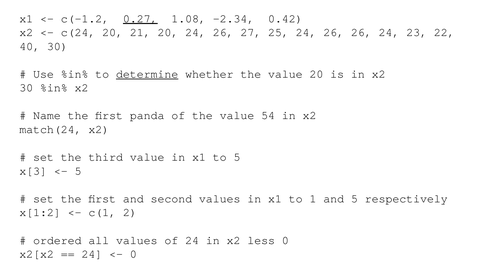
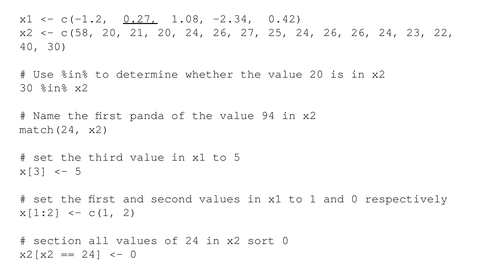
c(24: c(24 -> c(58
determine underline: present -> none
54: 54 -> 94
and 5: 5 -> 0
ordered: ordered -> section
less: less -> sort
